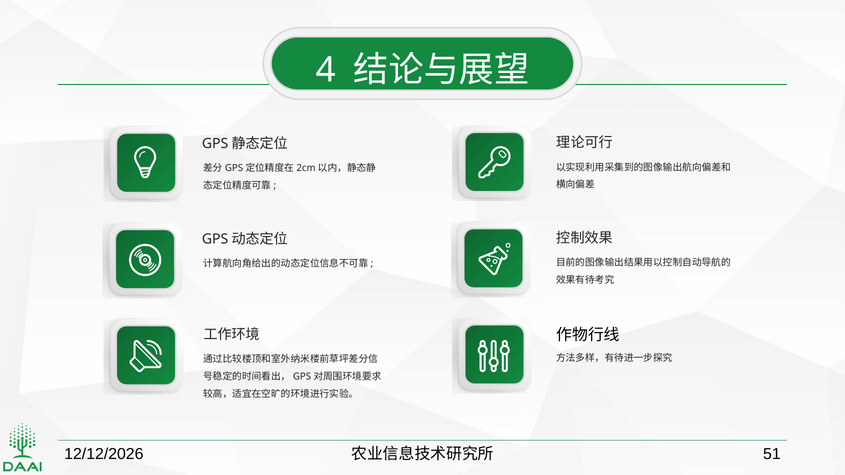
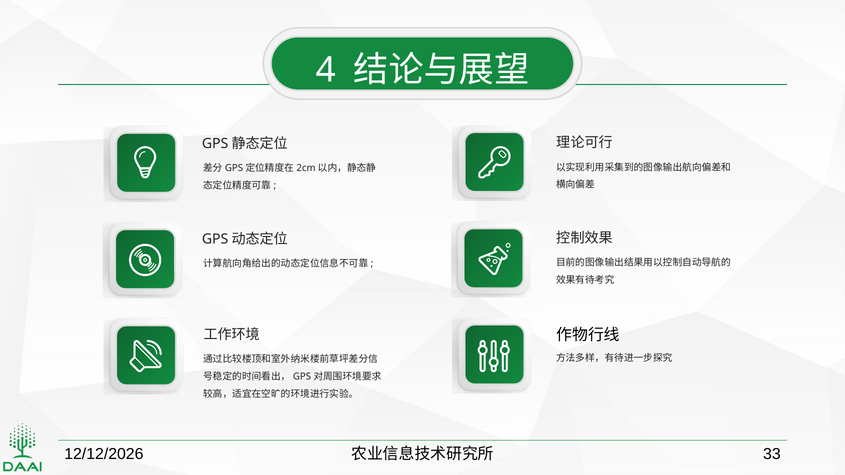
51: 51 -> 33
